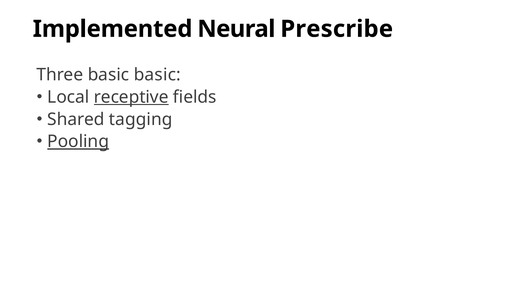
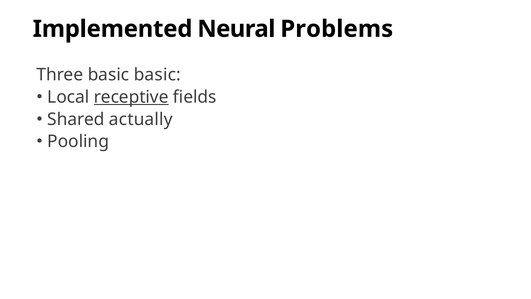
Prescribe: Prescribe -> Problems
tagging: tagging -> actually
Pooling underline: present -> none
